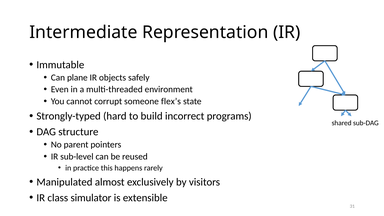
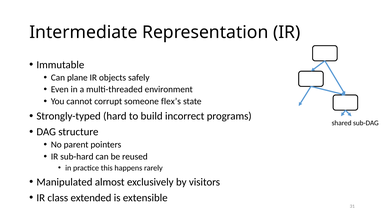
sub-level: sub-level -> sub-hard
simulator: simulator -> extended
